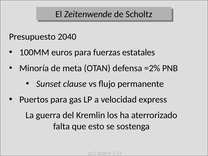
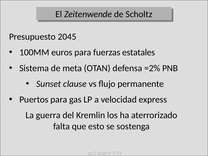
2040: 2040 -> 2045
Minoría: Minoría -> Sistema
